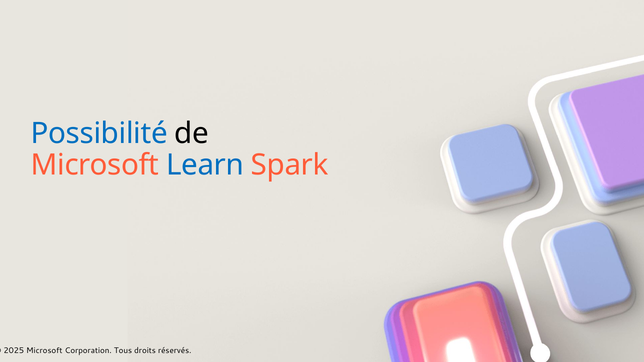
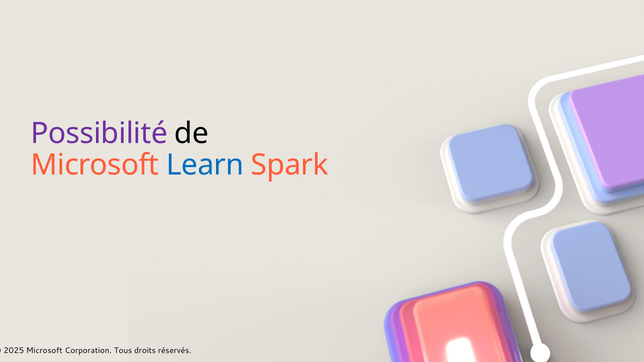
Possibilité colour: blue -> purple
